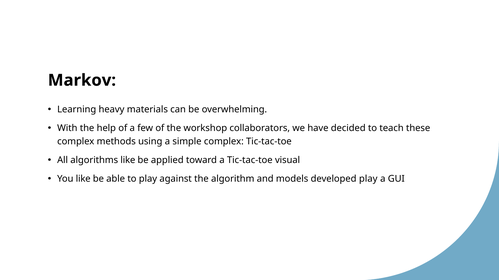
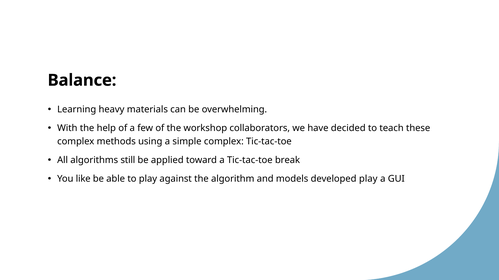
Markov: Markov -> Balance
algorithms like: like -> still
visual: visual -> break
